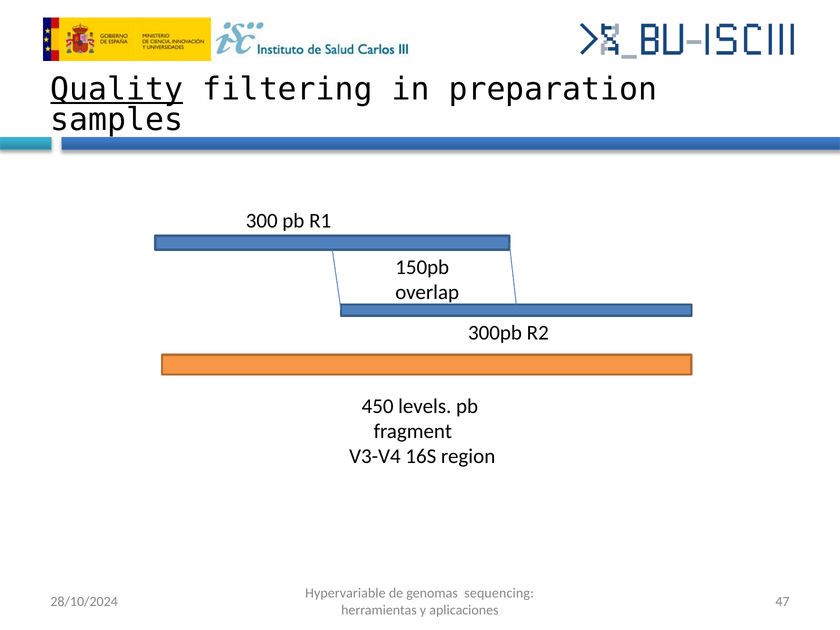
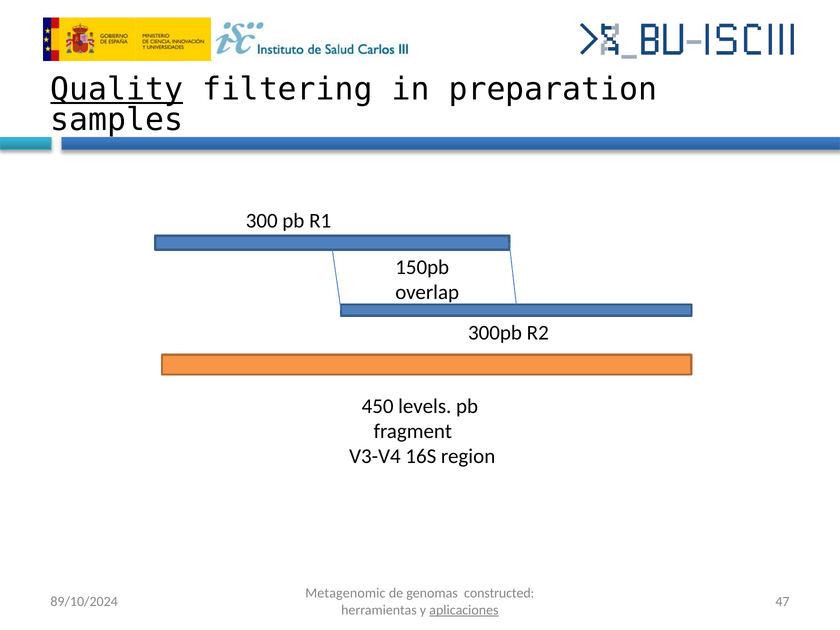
Hypervariable: Hypervariable -> Metagenomic
sequencing: sequencing -> constructed
28/10/2024: 28/10/2024 -> 89/10/2024
aplicaciones underline: none -> present
